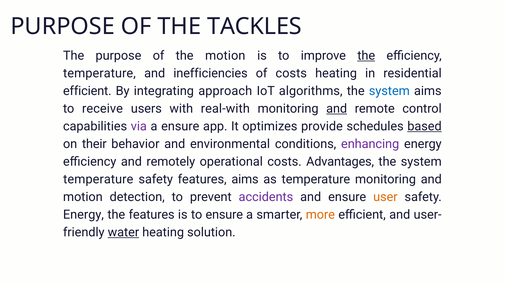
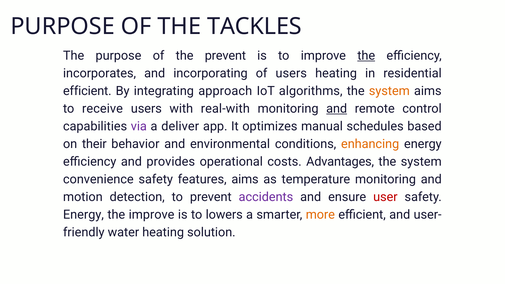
the motion: motion -> prevent
temperature at (99, 73): temperature -> incorporates
inefficiencies: inefficiencies -> incorporating
of costs: costs -> users
system at (389, 91) colour: blue -> orange
a ensure: ensure -> deliver
provide: provide -> manual
based underline: present -> none
enhancing colour: purple -> orange
remotely: remotely -> provides
temperature at (98, 179): temperature -> convenience
user colour: orange -> red
the features: features -> improve
to ensure: ensure -> lowers
water underline: present -> none
